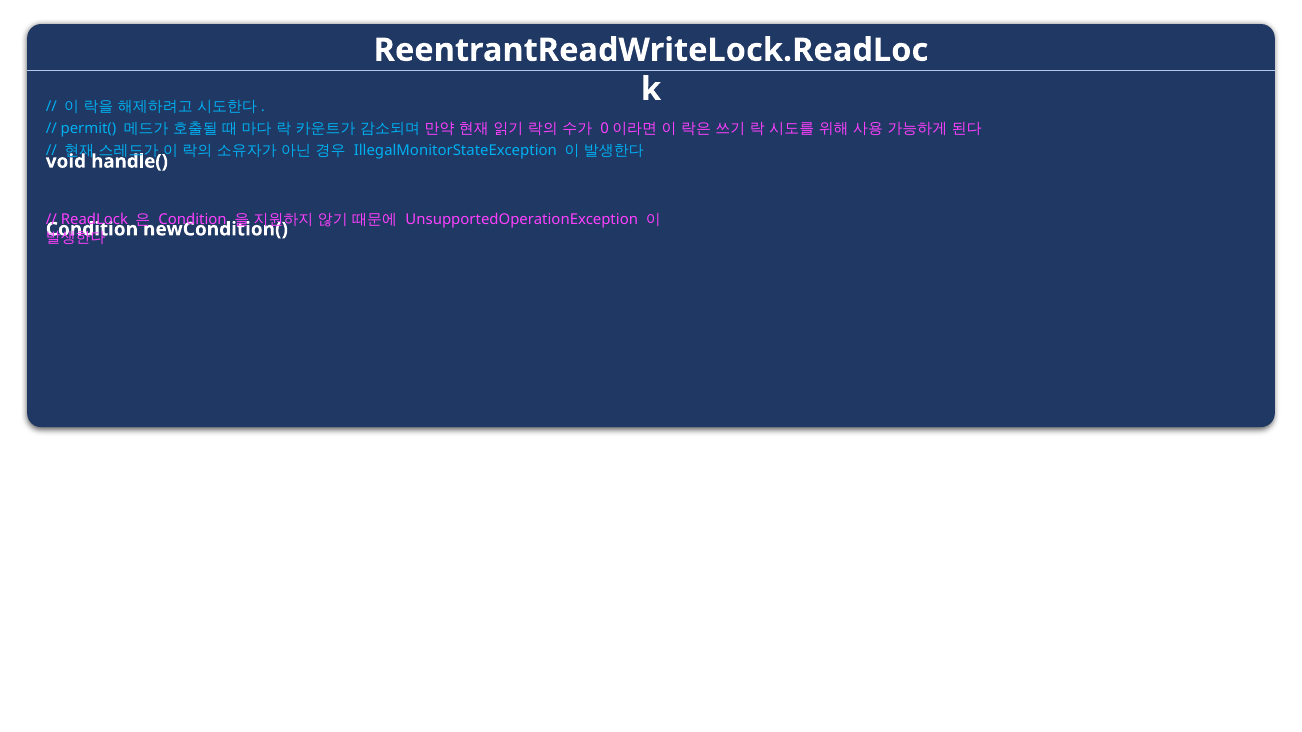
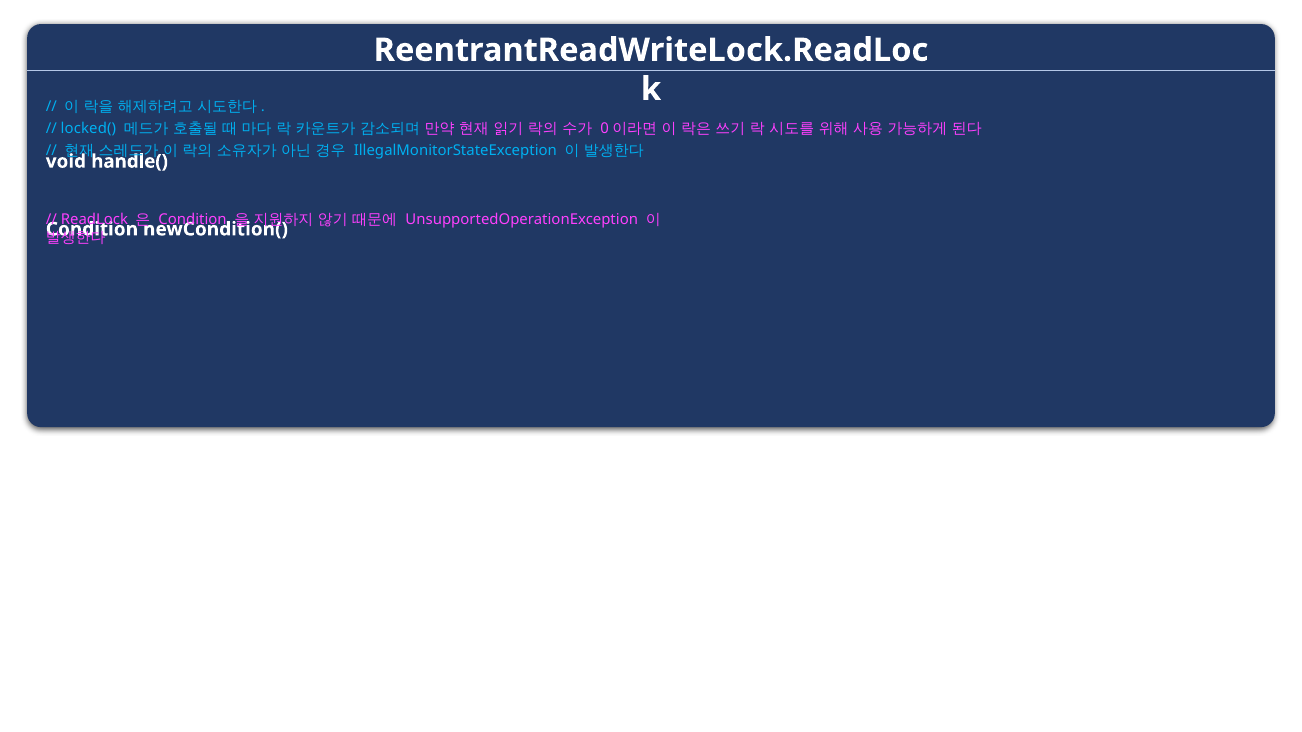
permit(: permit( -> locked(
